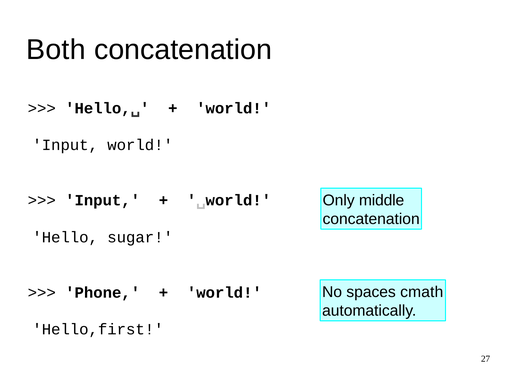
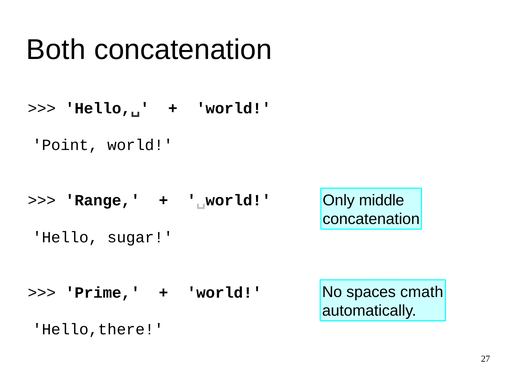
Input at (65, 145): Input -> Point
Input at (103, 200): Input -> Range
Phone: Phone -> Prime
Hello,first: Hello,first -> Hello,there
